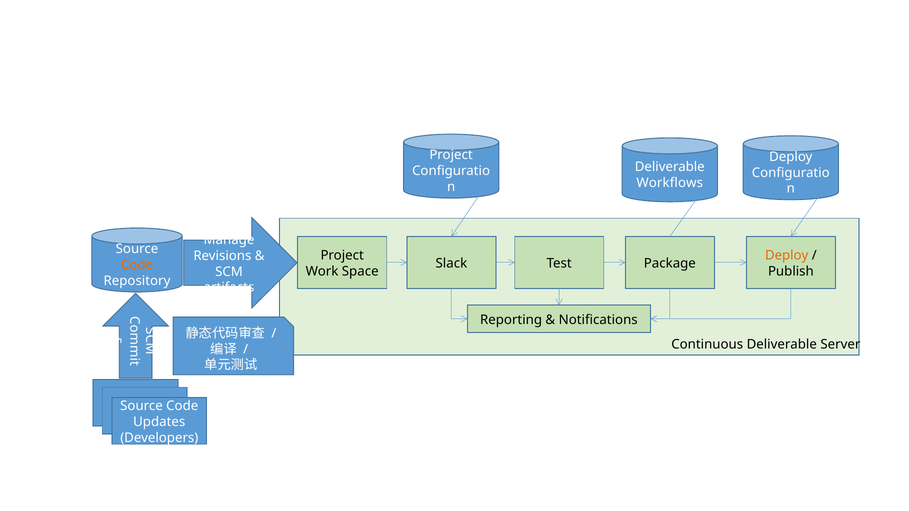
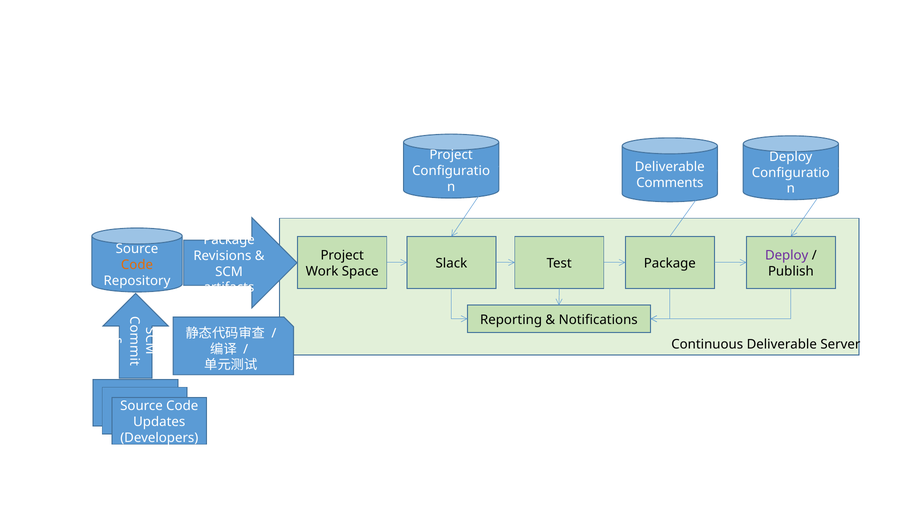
Workflows: Workflows -> Comments
Manage at (229, 240): Manage -> Package
Deploy at (787, 256) colour: orange -> purple
